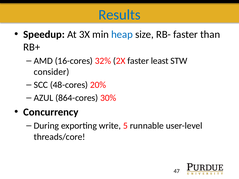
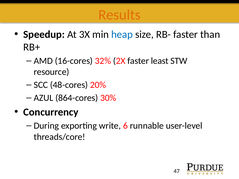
Results colour: blue -> orange
consider: consider -> resource
5: 5 -> 6
